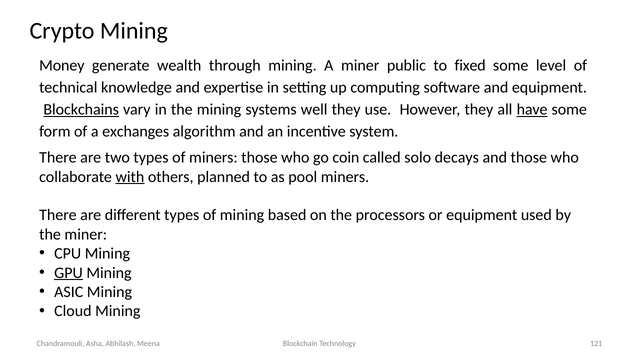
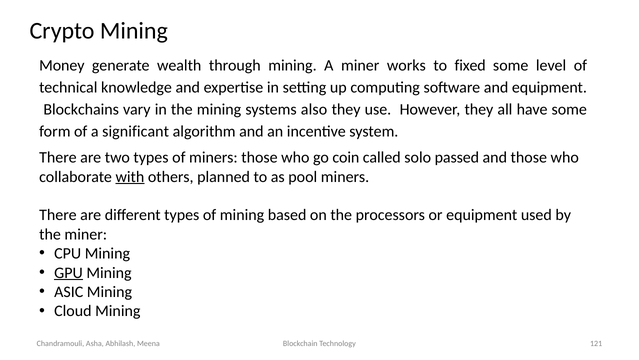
public: public -> works
Blockchains underline: present -> none
well: well -> also
have underline: present -> none
exchanges: exchanges -> significant
decays: decays -> passed
